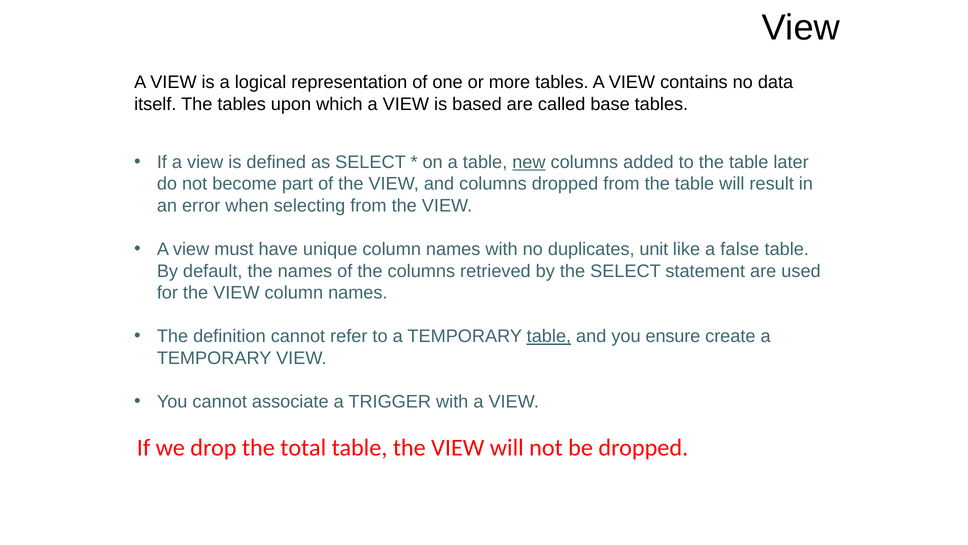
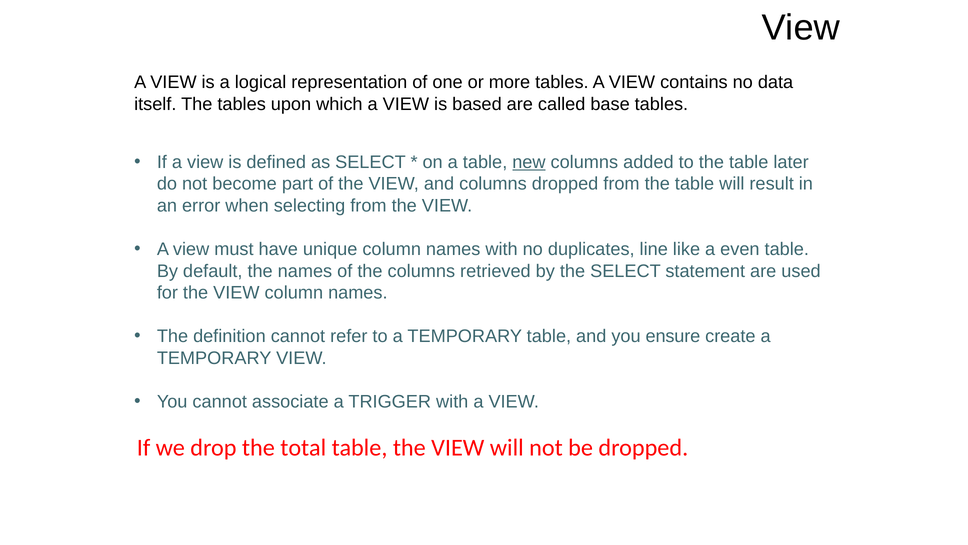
unit: unit -> line
false: false -> even
table at (549, 336) underline: present -> none
